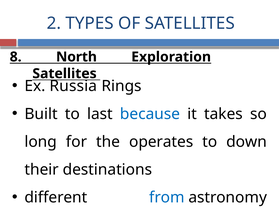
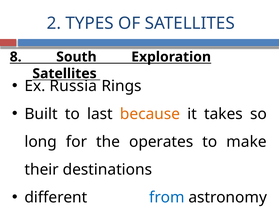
North: North -> South
because colour: blue -> orange
down: down -> make
